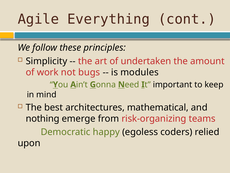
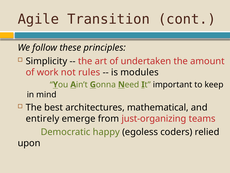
Everything: Everything -> Transition
bugs: bugs -> rules
nothing: nothing -> entirely
risk-organizing: risk-organizing -> just-organizing
